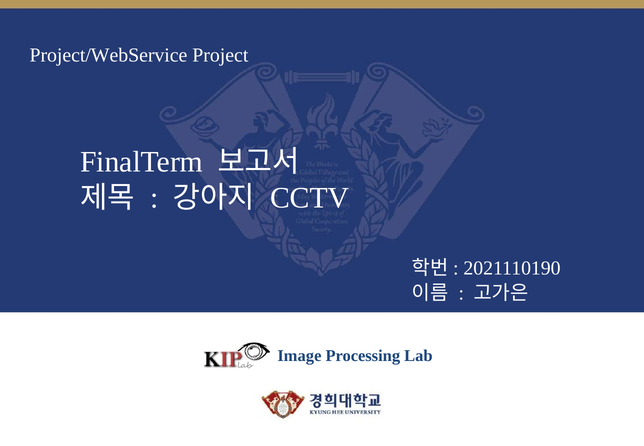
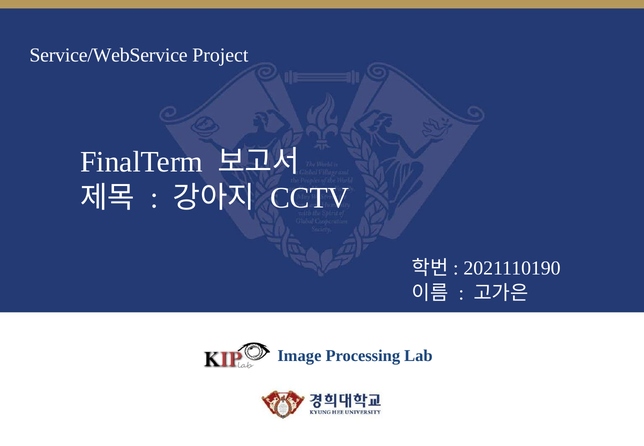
Project/WebService: Project/WebService -> Service/WebService
